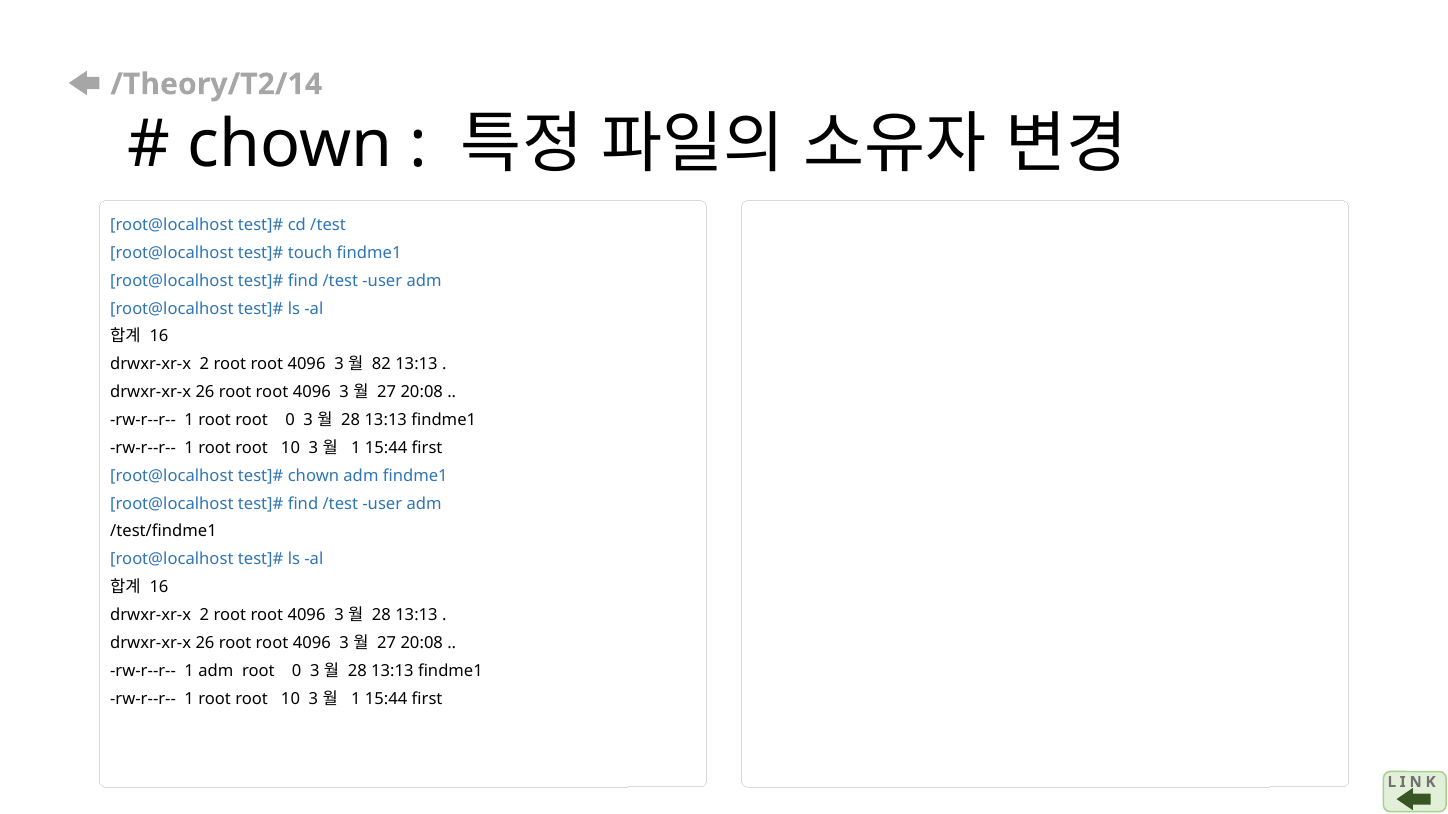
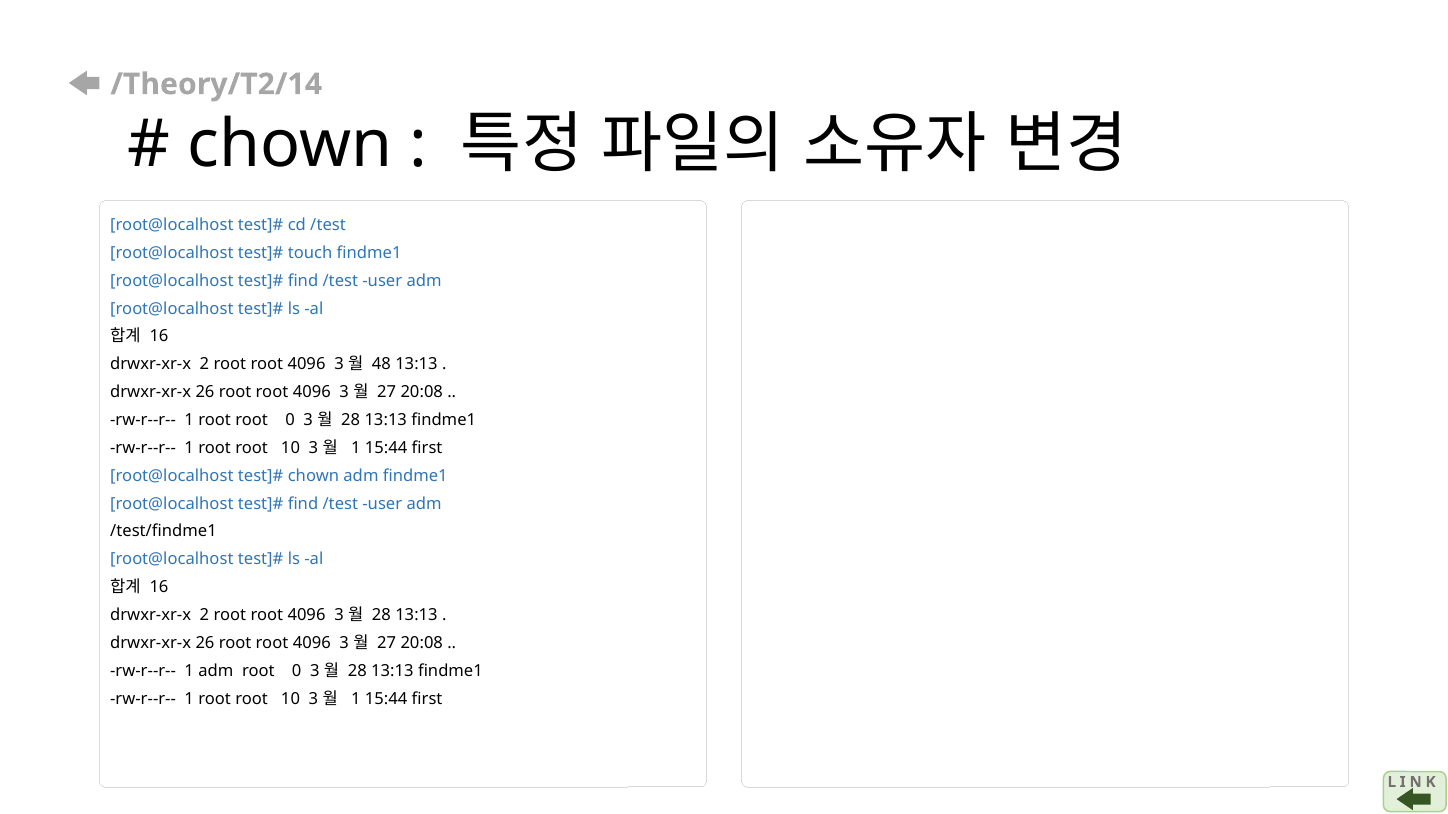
82: 82 -> 48
